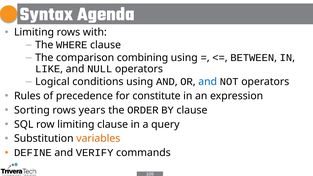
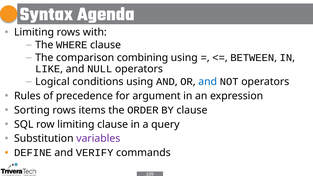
constitute: constitute -> argument
years: years -> items
variables colour: orange -> purple
